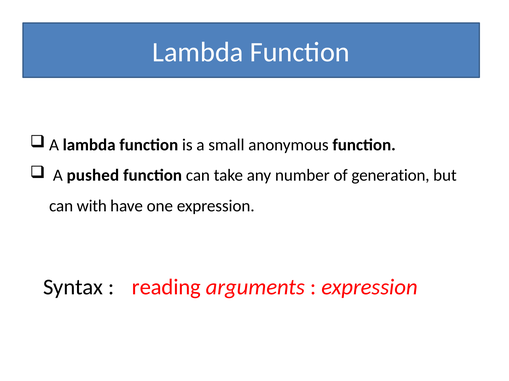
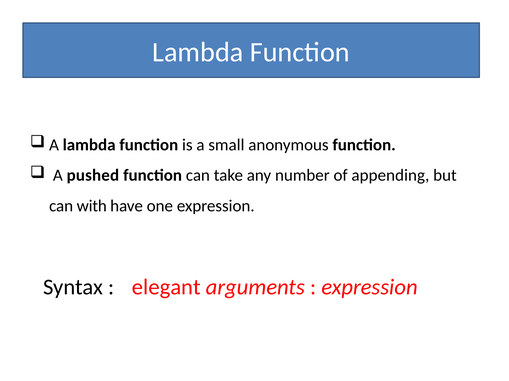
generation: generation -> appending
reading: reading -> elegant
